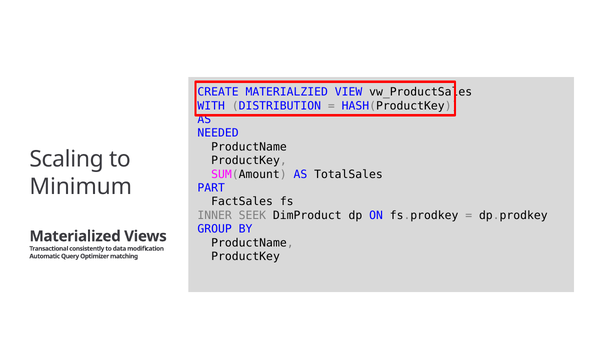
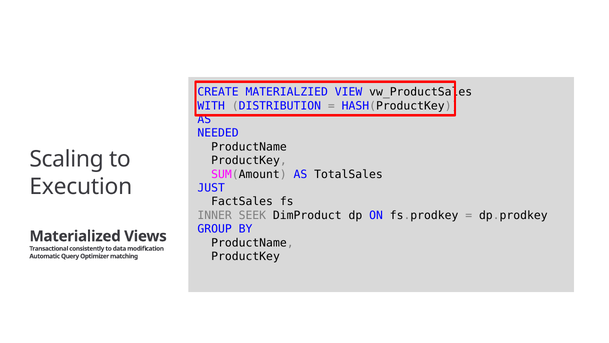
Minimum: Minimum -> Execution
PART: PART -> JUST
